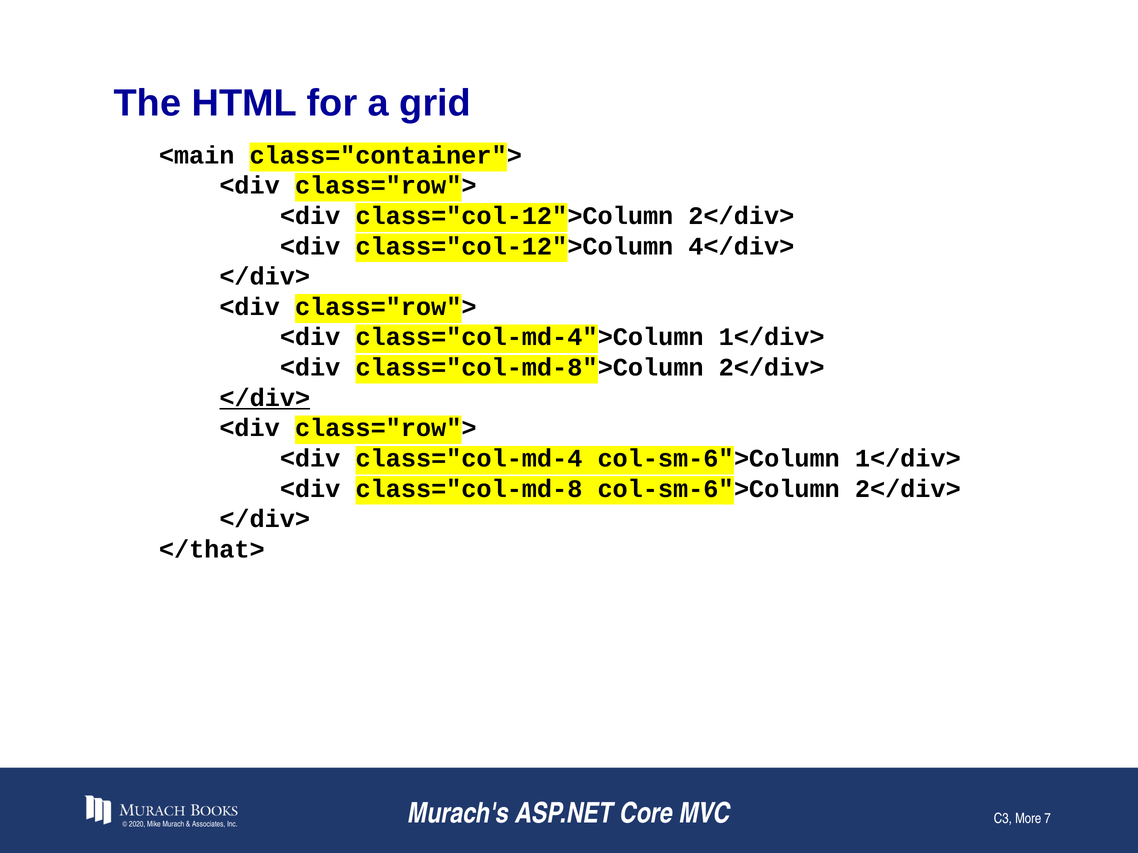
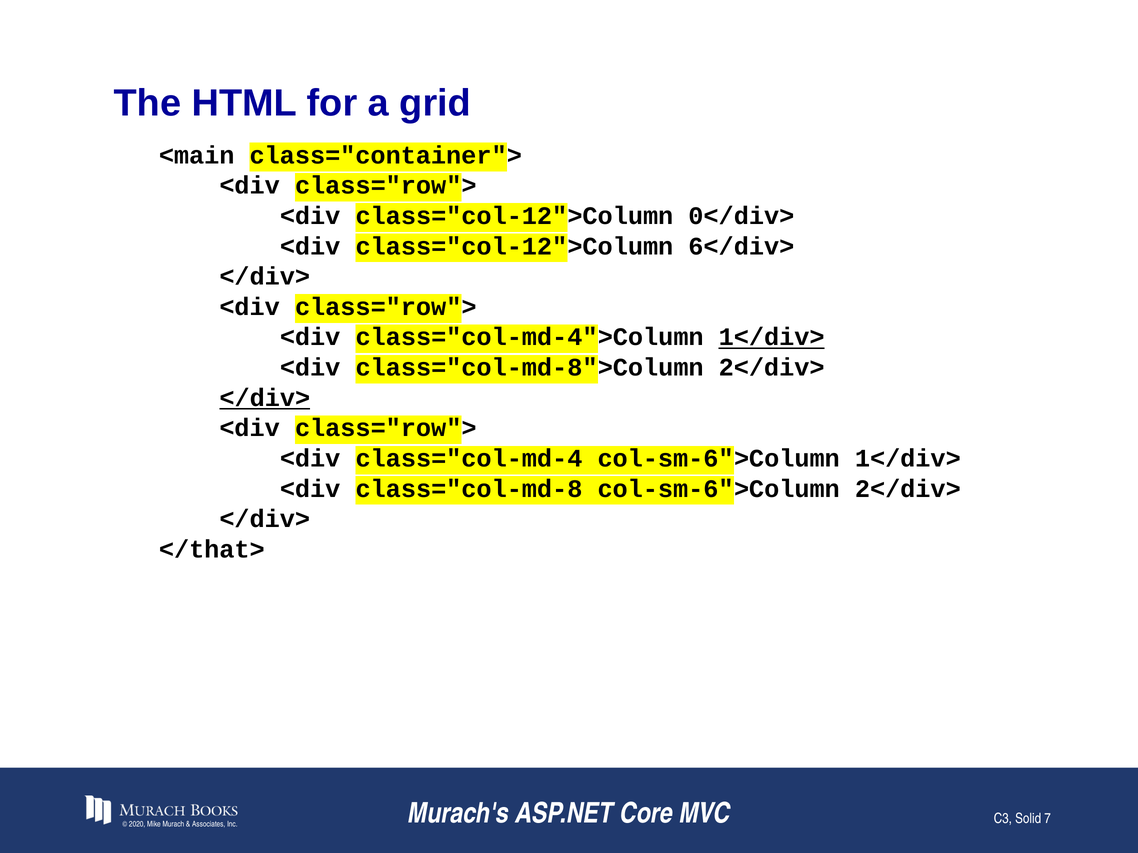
class="col-12">Column 2</div>: 2</div> -> 0</div>
4</div>: 4</div> -> 6</div>
1</div> at (772, 337) underline: none -> present
More: More -> Solid
